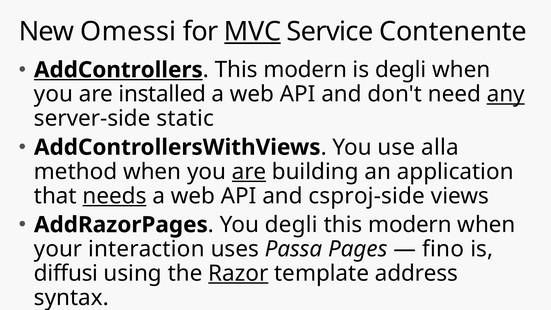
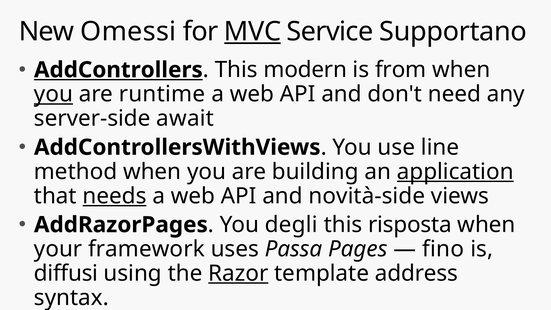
Contenente: Contenente -> Supportano
is degli: degli -> from
you at (53, 94) underline: none -> present
installed: installed -> runtime
any underline: present -> none
static: static -> await
alla: alla -> line
are at (249, 172) underline: present -> none
application underline: none -> present
csproj-side: csproj-side -> novità-side
modern at (410, 225): modern -> risposta
interaction: interaction -> framework
